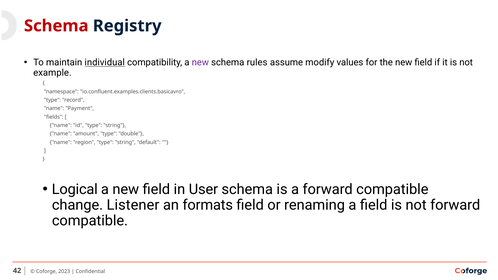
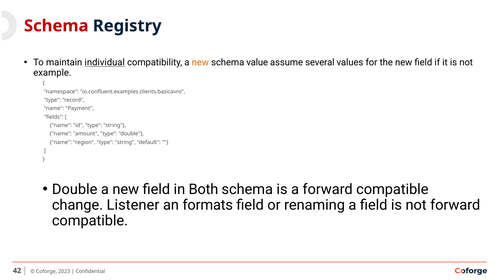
new at (200, 63) colour: purple -> orange
rules: rules -> value
modify: modify -> several
Logical at (75, 189): Logical -> Double
User: User -> Both
